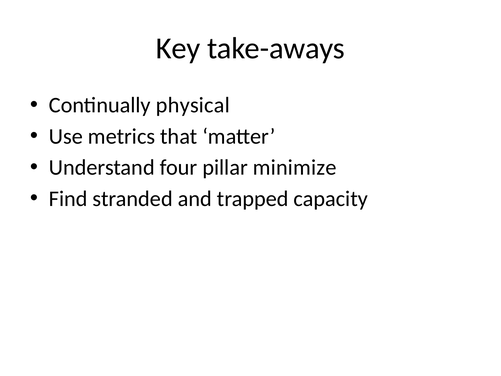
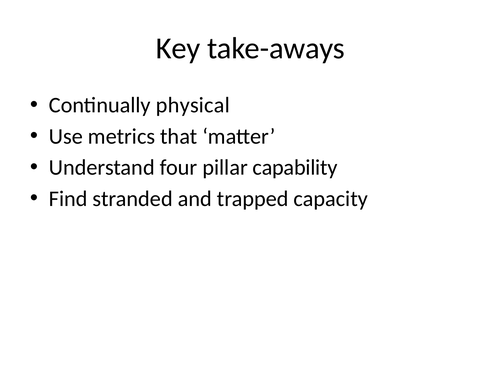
minimize: minimize -> capability
